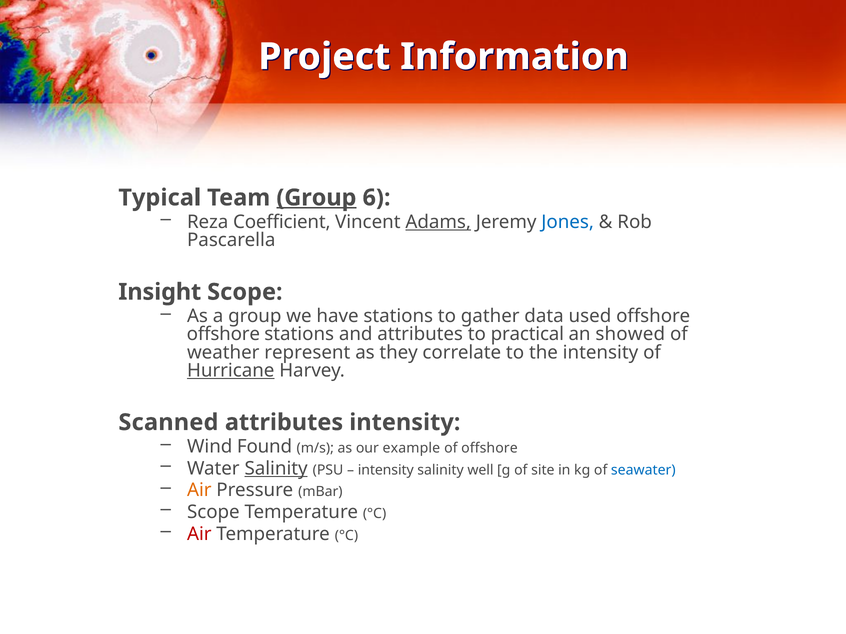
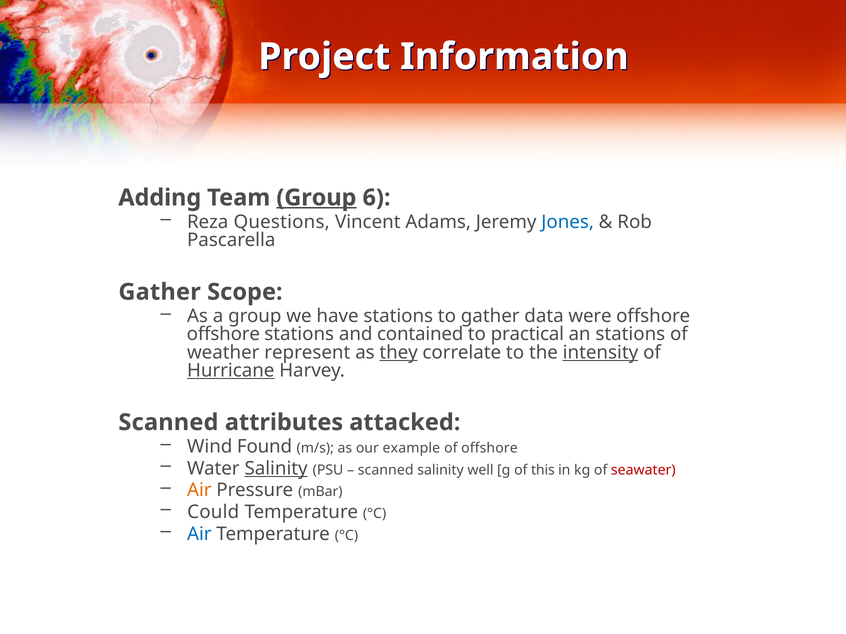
Typical: Typical -> Adding
Coefficient: Coefficient -> Questions
Adams underline: present -> none
Insight at (160, 292): Insight -> Gather
used: used -> were
and attributes: attributes -> contained
an showed: showed -> stations
they underline: none -> present
intensity at (600, 353) underline: none -> present
attributes intensity: intensity -> attacked
intensity at (386, 470): intensity -> scanned
site: site -> this
seawater colour: blue -> red
Scope at (213, 512): Scope -> Could
Air at (199, 534) colour: red -> blue
